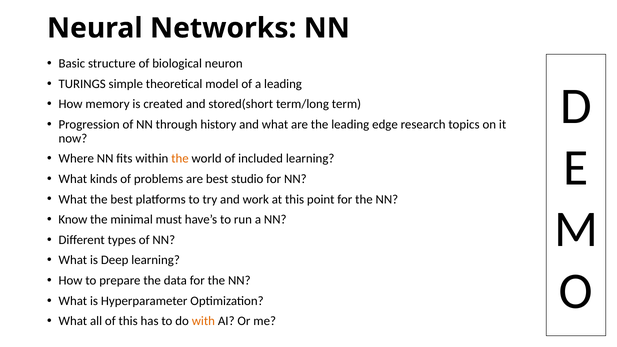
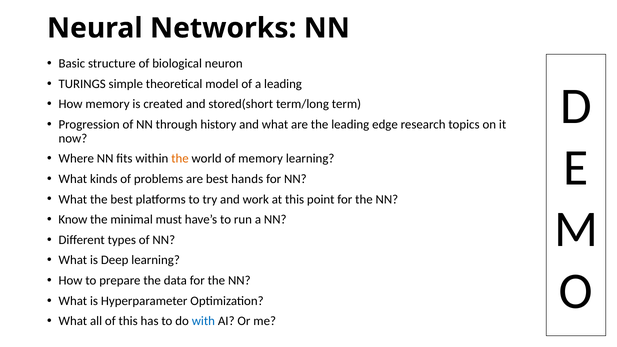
of included: included -> memory
studio: studio -> hands
with colour: orange -> blue
